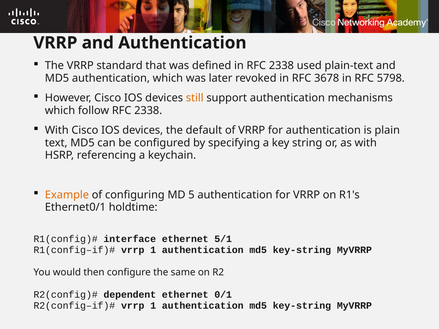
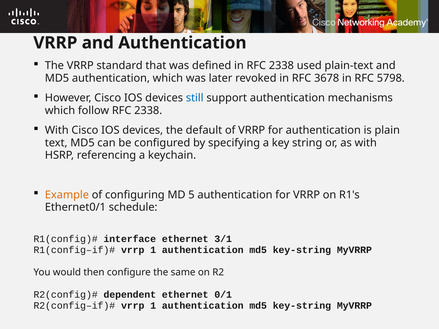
still colour: orange -> blue
holdtime: holdtime -> schedule
5/1: 5/1 -> 3/1
